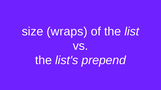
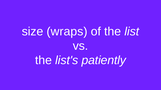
prepend: prepend -> patiently
